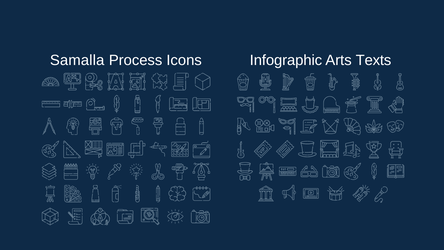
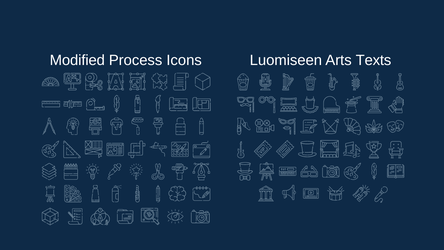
Samalla: Samalla -> Modified
Infographic: Infographic -> Luomiseen
